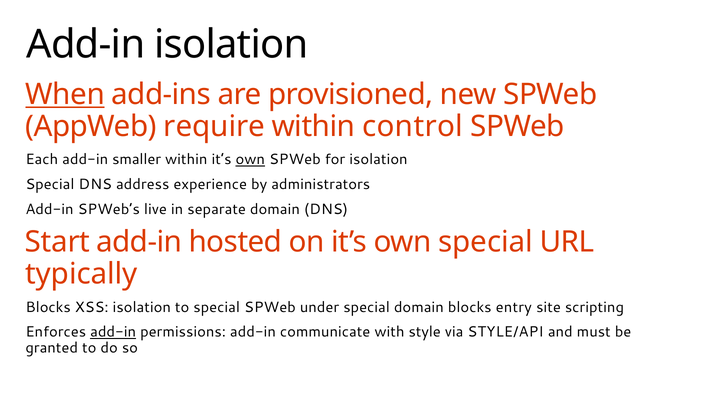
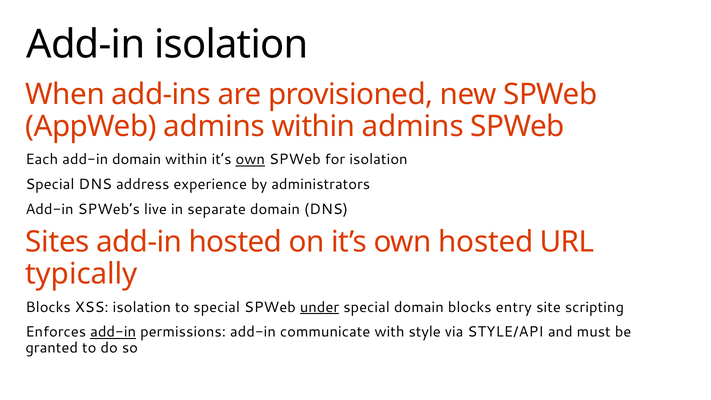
When underline: present -> none
AppWeb require: require -> admins
within control: control -> admins
add-in smaller: smaller -> domain
Start: Start -> Sites
own special: special -> hosted
under underline: none -> present
